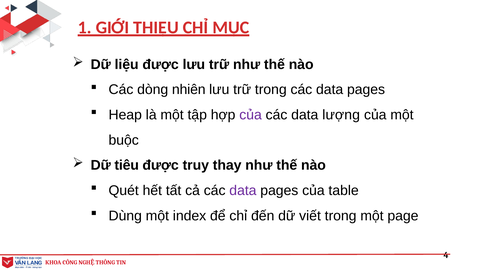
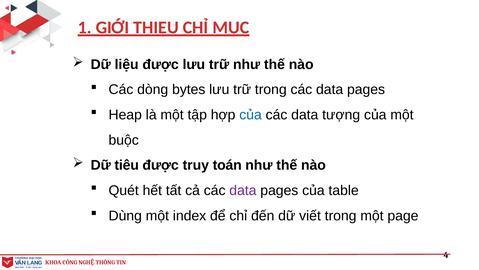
nhiên: nhiên -> bytes
của at (251, 115) colour: purple -> blue
lượng: lượng -> tượng
thay: thay -> toán
